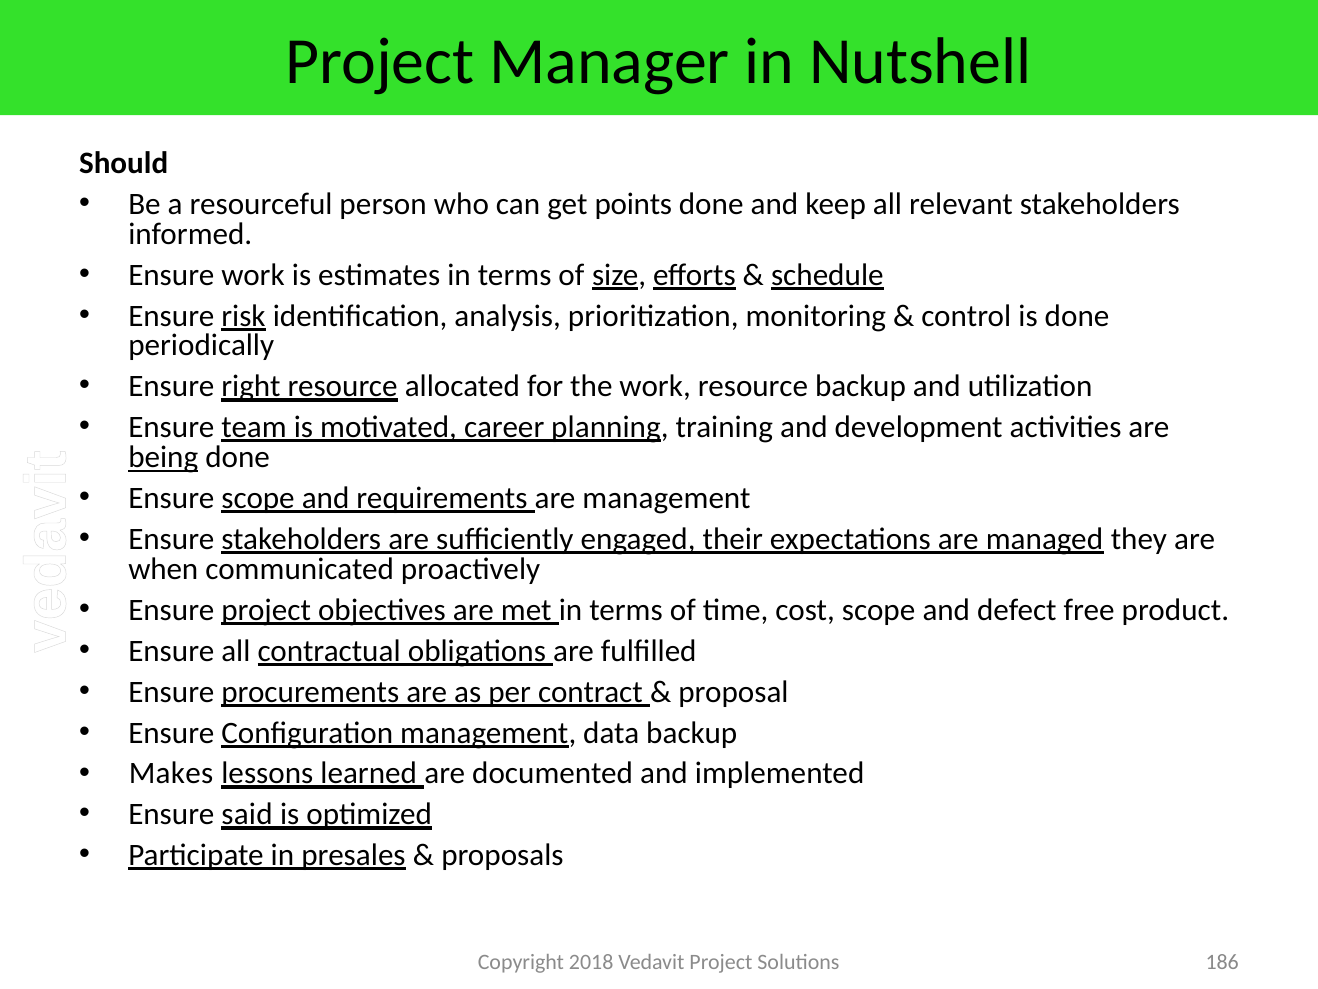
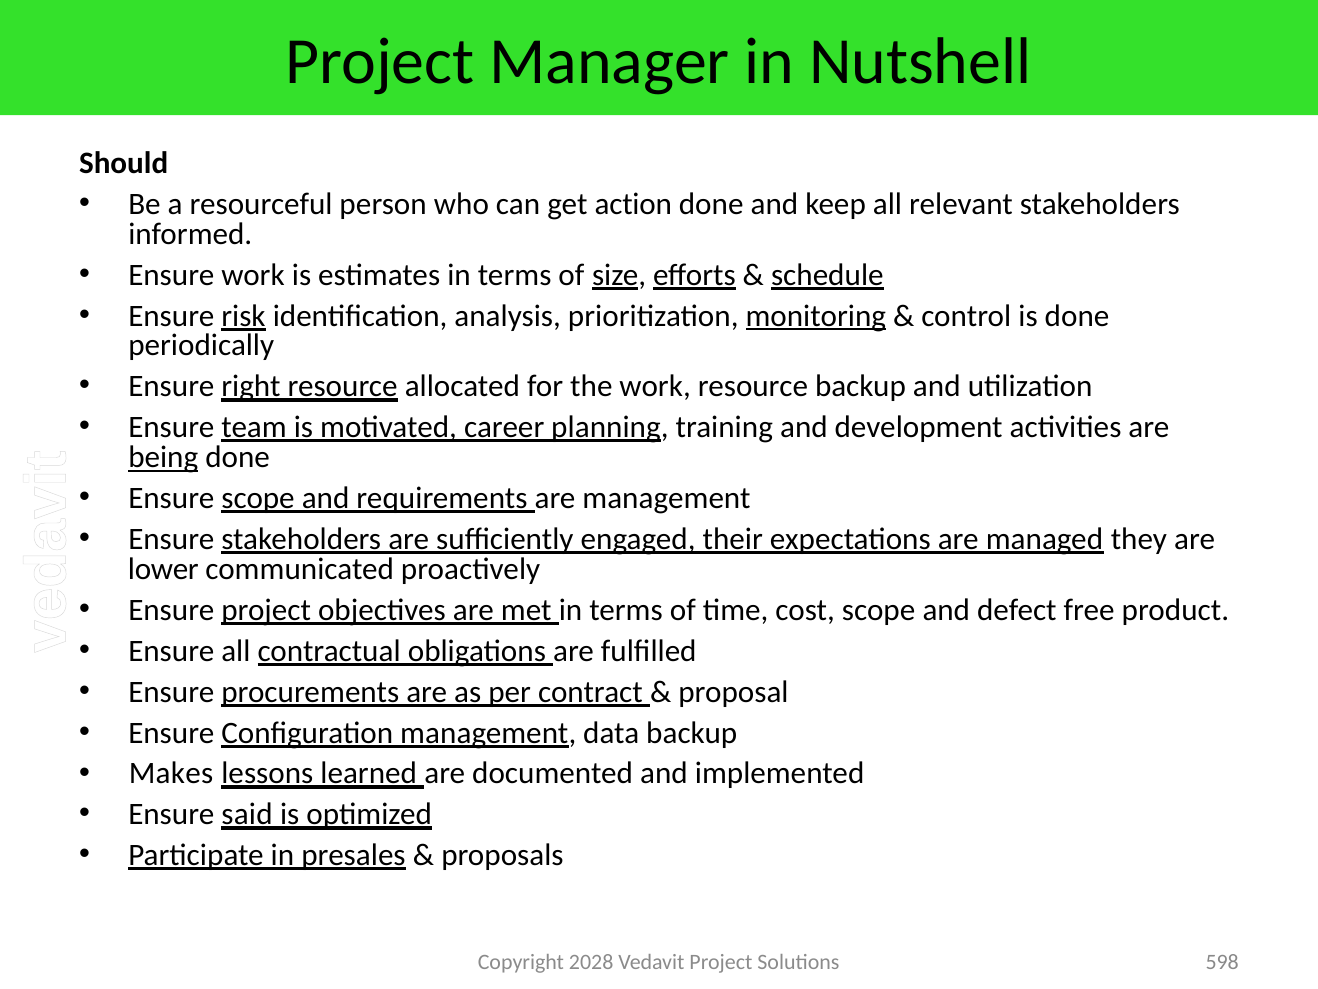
points: points -> action
monitoring underline: none -> present
when: when -> lower
2018: 2018 -> 2028
186: 186 -> 598
